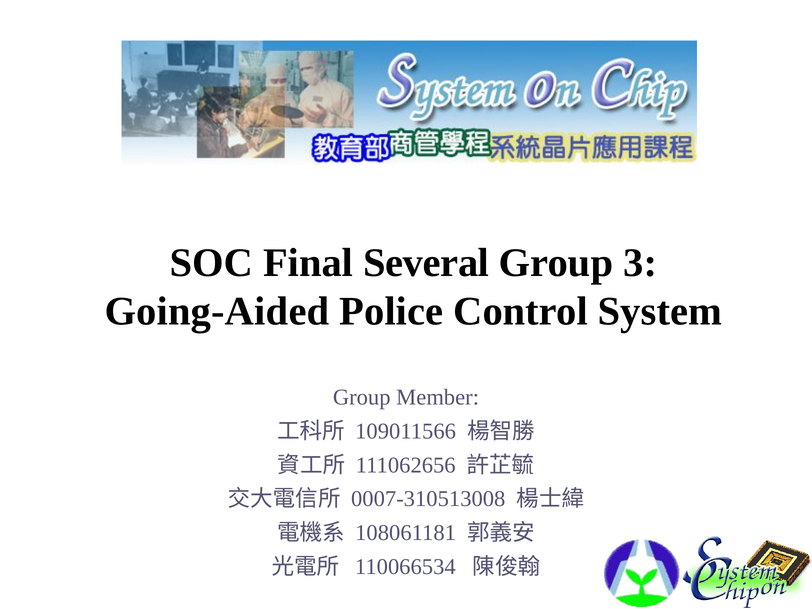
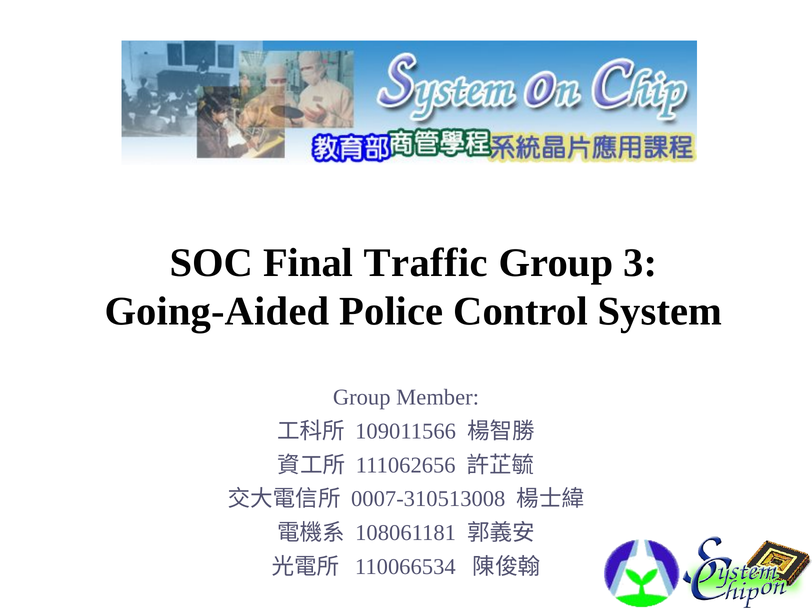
Several: Several -> Traffic
